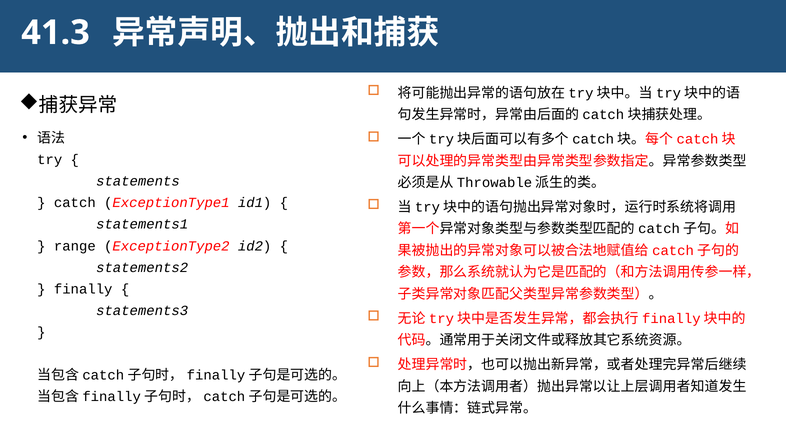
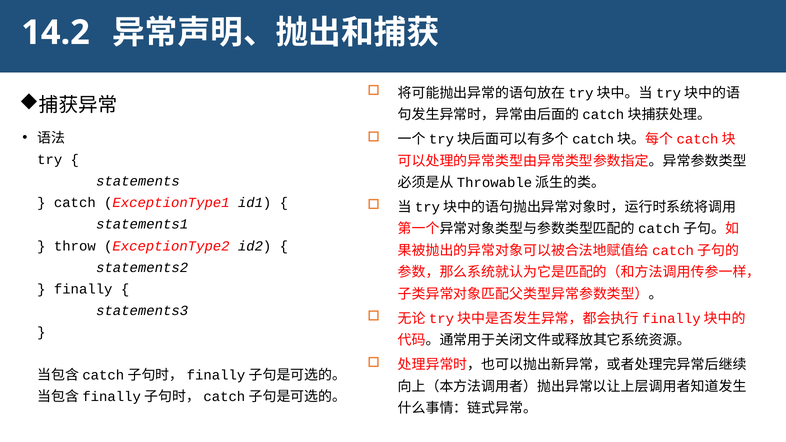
41.3: 41.3 -> 14.2
range: range -> throw
